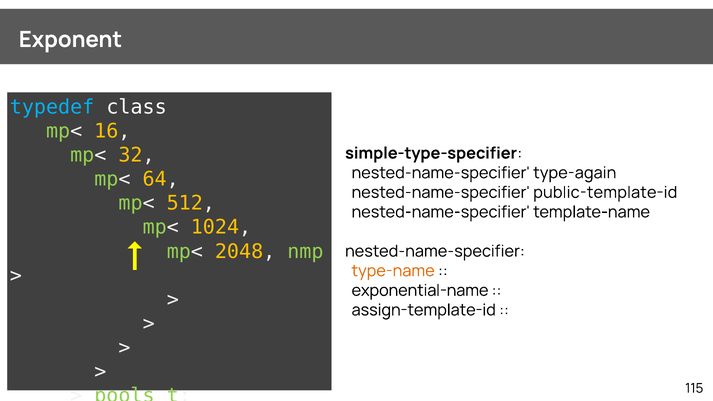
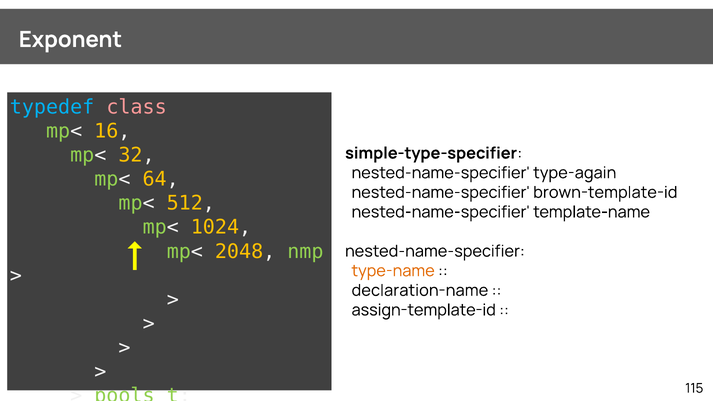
class colour: white -> pink
public-template-id: public-template-id -> brown-template-id
exponential-name: exponential-name -> declaration-name
